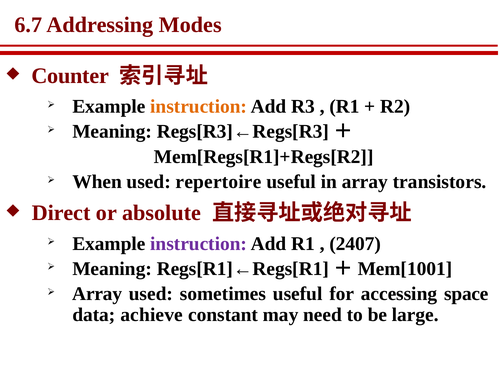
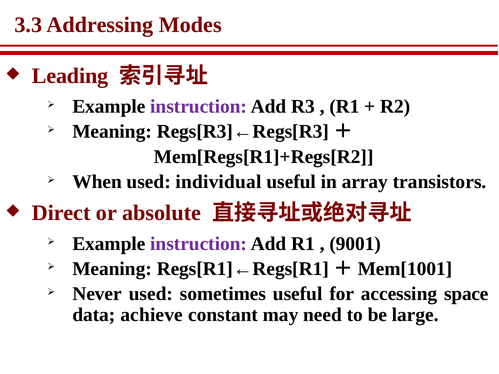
6.7: 6.7 -> 3.3
Counter: Counter -> Leading
instruction at (199, 107) colour: orange -> purple
repertoire: repertoire -> individual
2407: 2407 -> 9001
Array at (97, 294): Array -> Never
